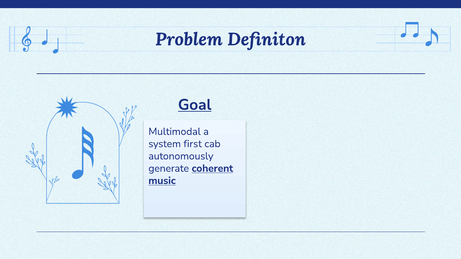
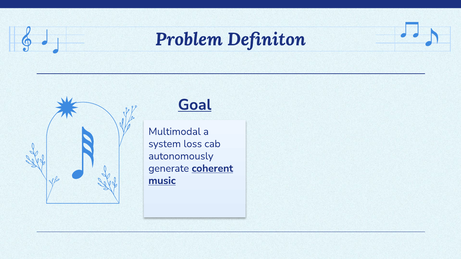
first: first -> loss
